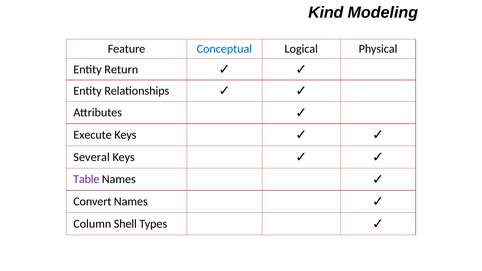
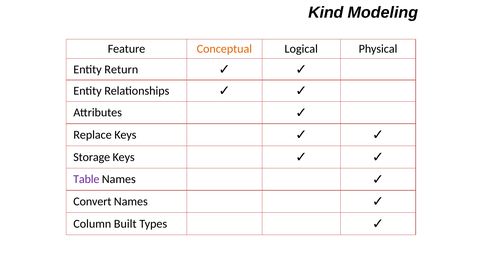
Conceptual colour: blue -> orange
Execute: Execute -> Replace
Several: Several -> Storage
Shell: Shell -> Built
